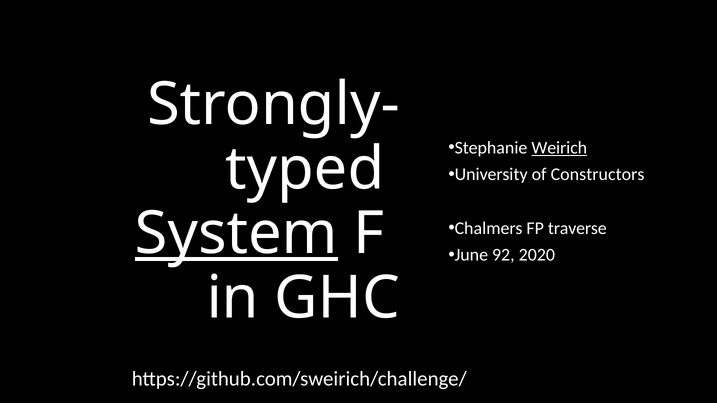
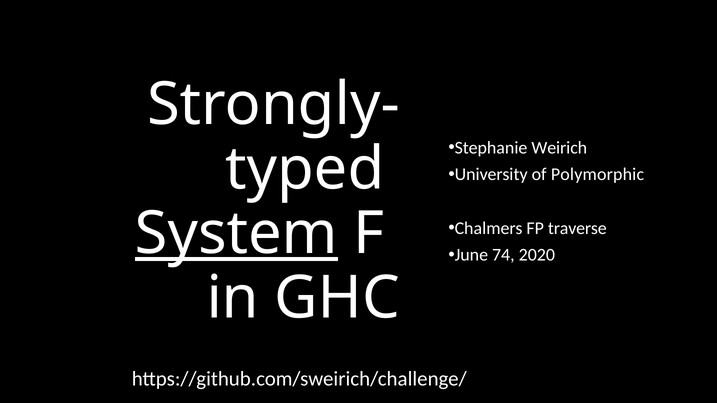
Weirich underline: present -> none
Constructors: Constructors -> Polymorphic
92: 92 -> 74
